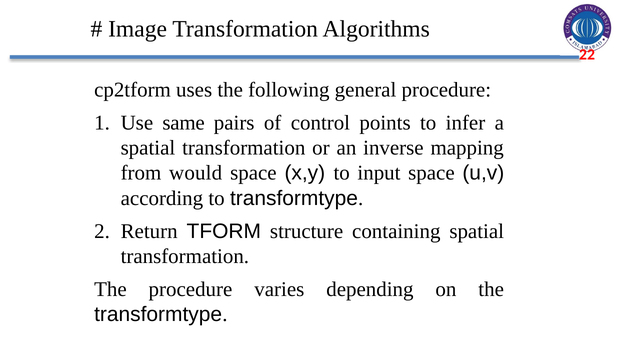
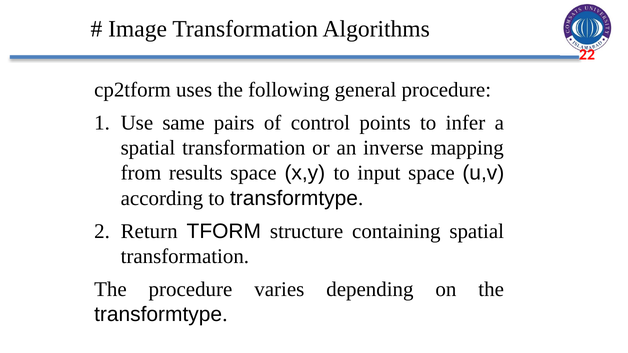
would: would -> results
